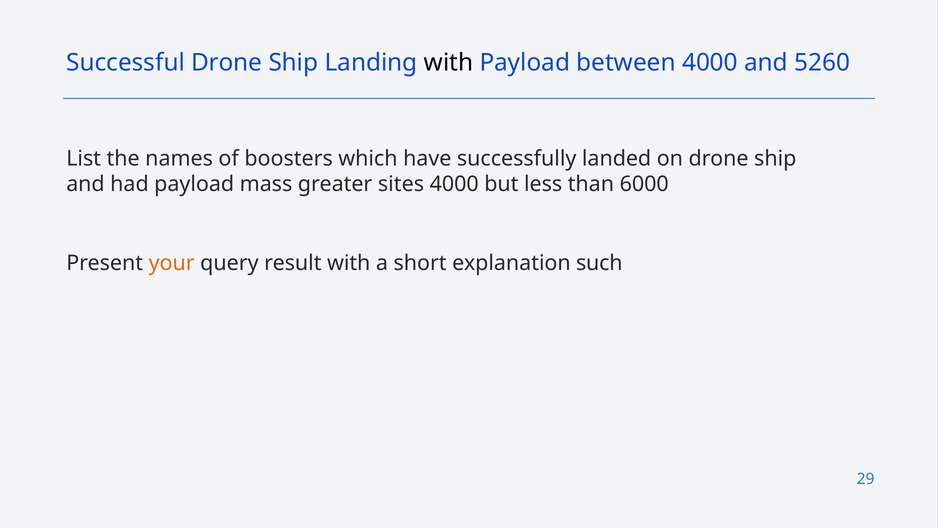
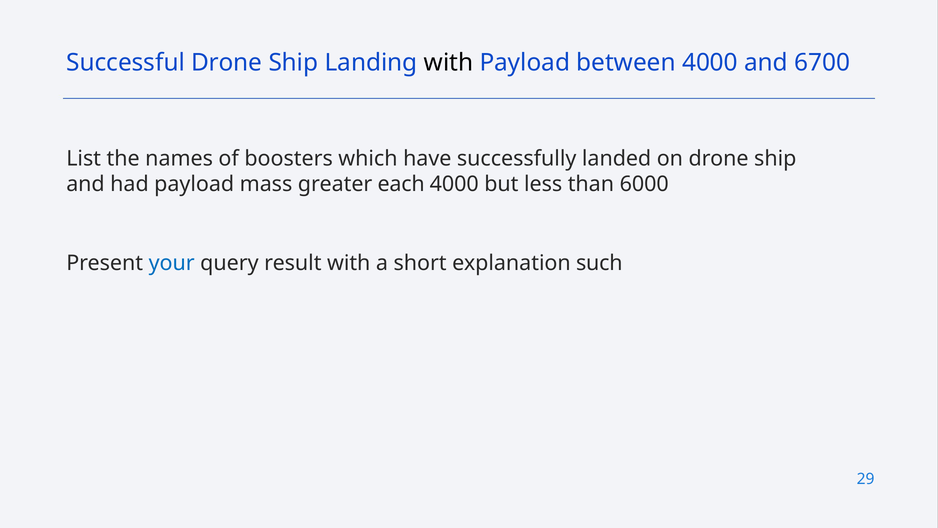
5260: 5260 -> 6700
sites: sites -> each
your colour: orange -> blue
